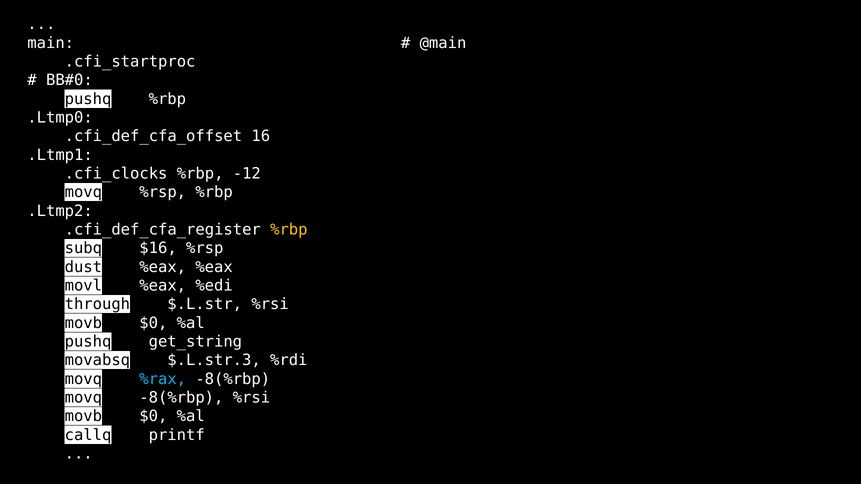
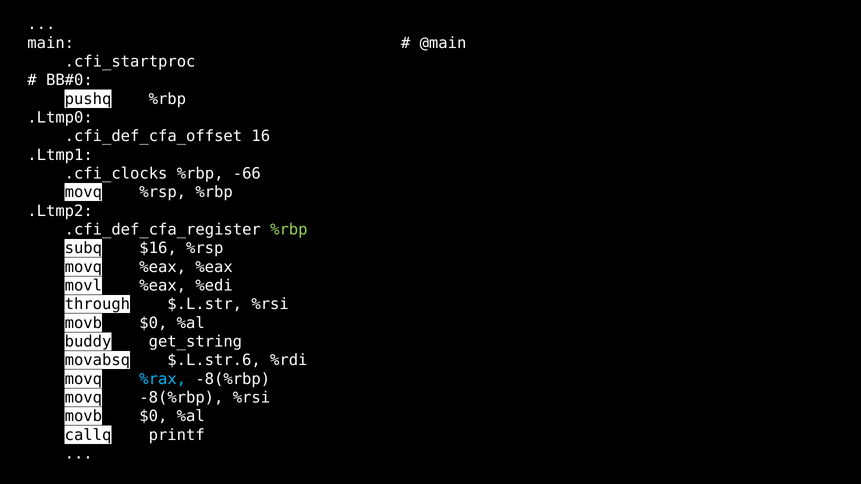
-12: -12 -> -66
%rbp at (289, 230) colour: yellow -> light green
dust at (83, 267): dust -> movq
pushq at (88, 342): pushq -> buddy
$.L.str.3: $.L.str.3 -> $.L.str.6
